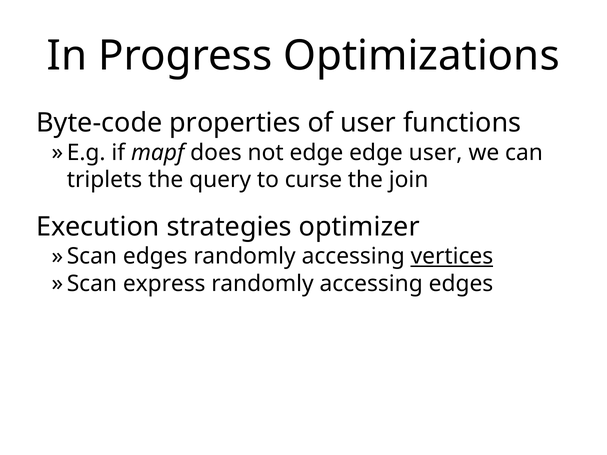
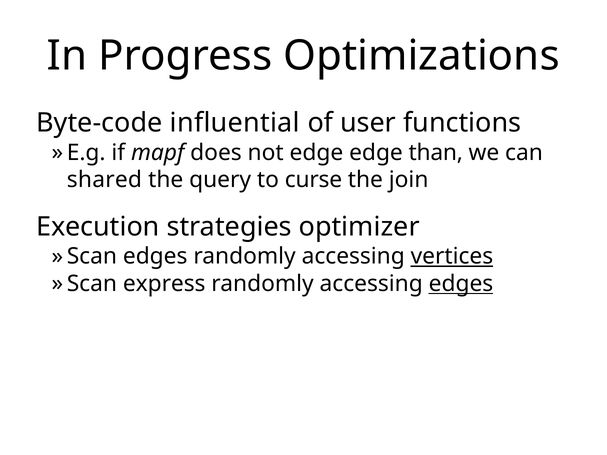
properties: properties -> influential
edge user: user -> than
triplets: triplets -> shared
edges at (461, 284) underline: none -> present
